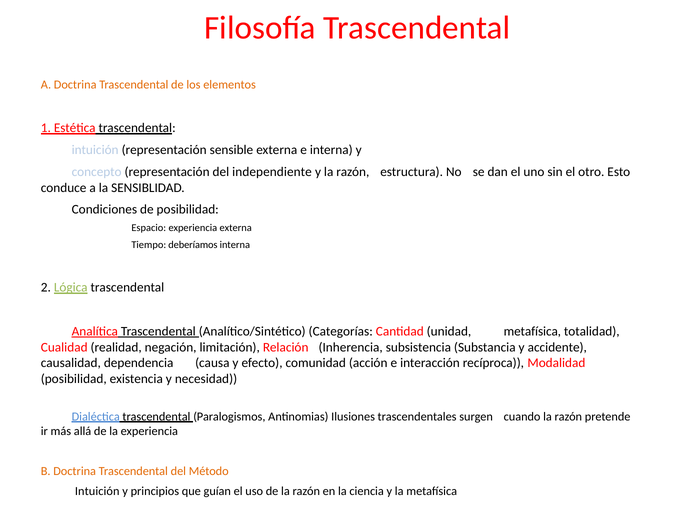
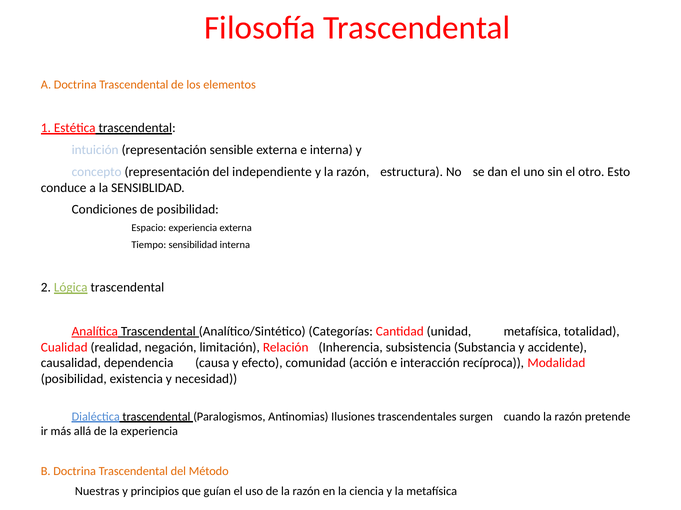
deberíamos: deberíamos -> sensibilidad
Intuición at (97, 492): Intuición -> Nuestras
